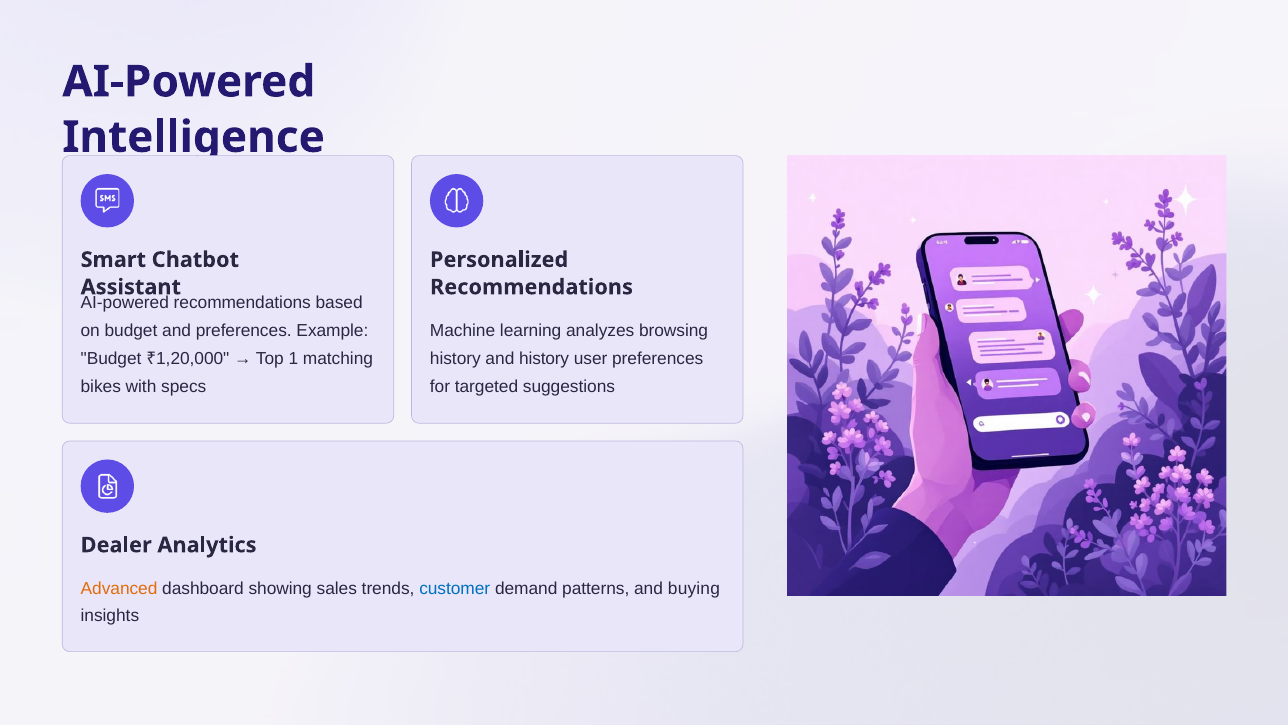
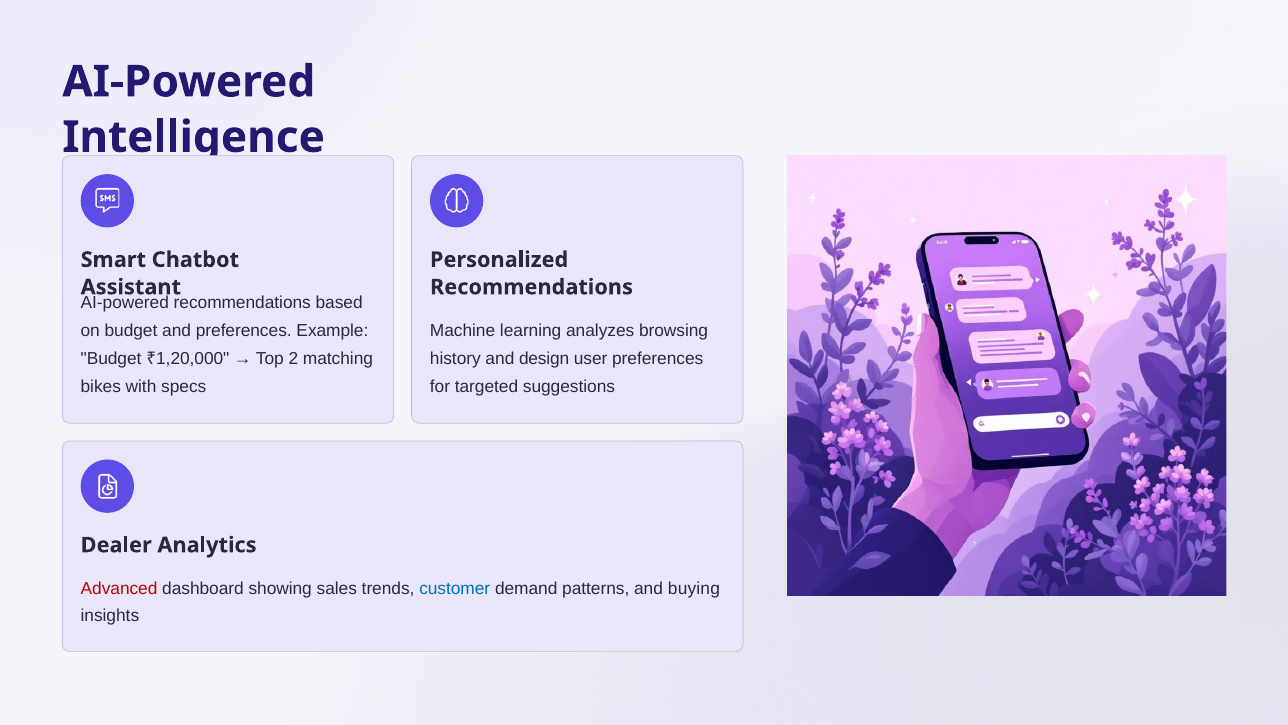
and history: history -> design
1: 1 -> 2
Advanced colour: orange -> red
